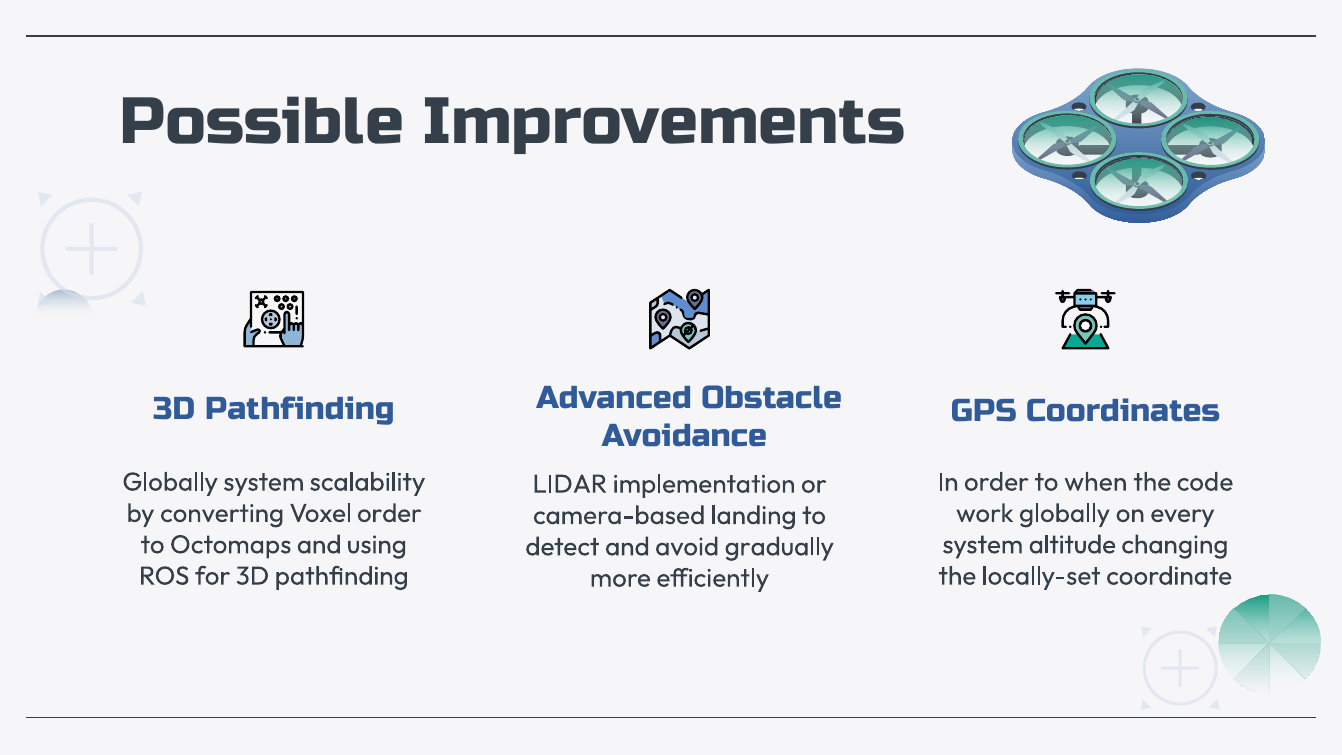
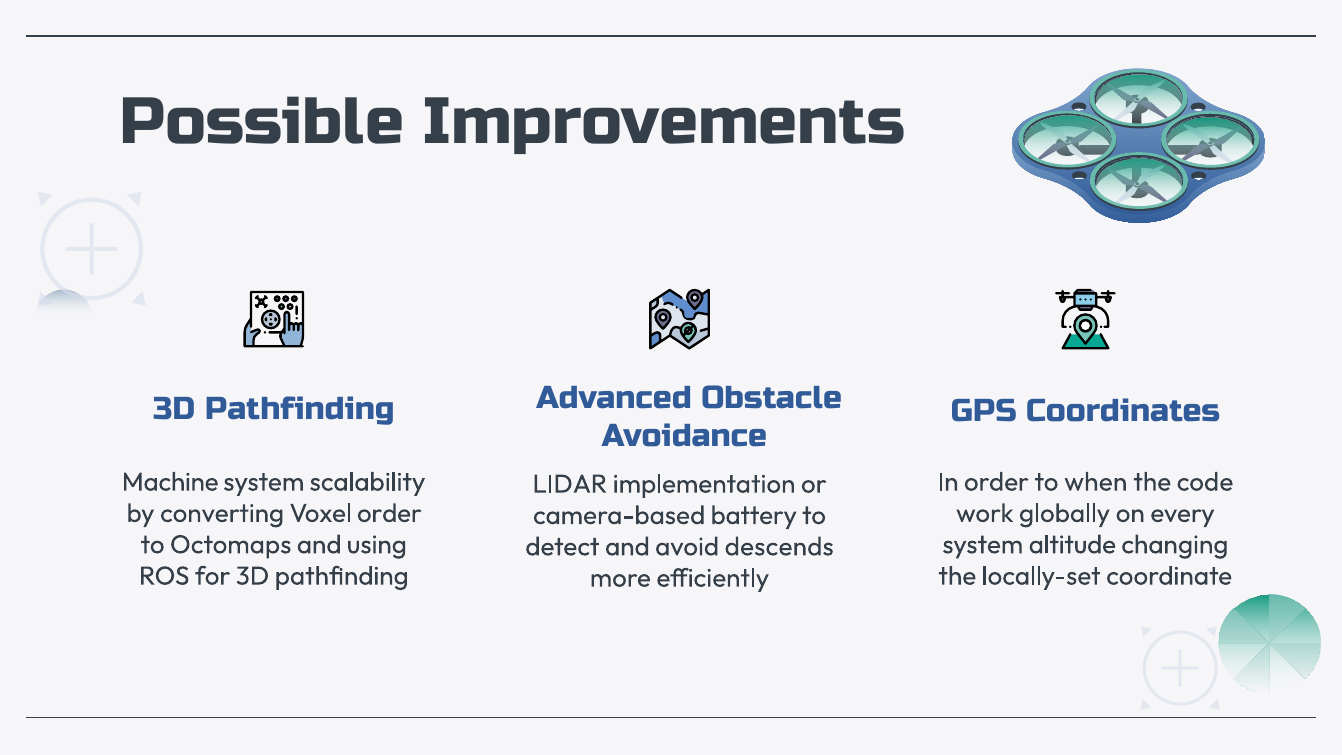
Globally at (170, 482): Globally -> Machine
landing: landing -> battery
gradually: gradually -> descends
